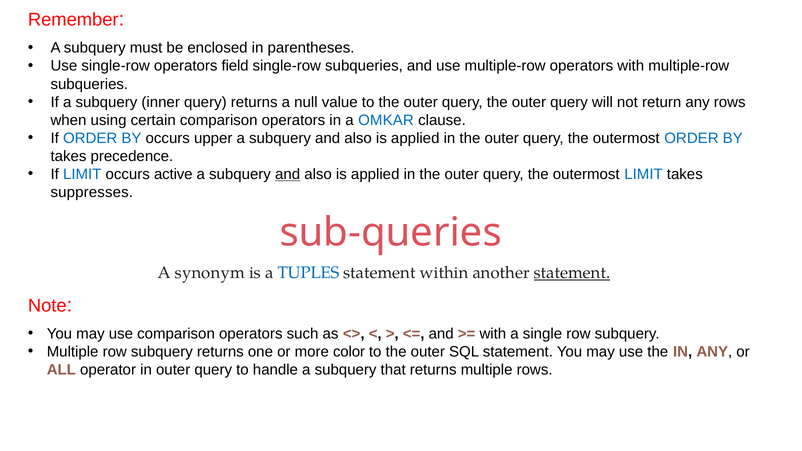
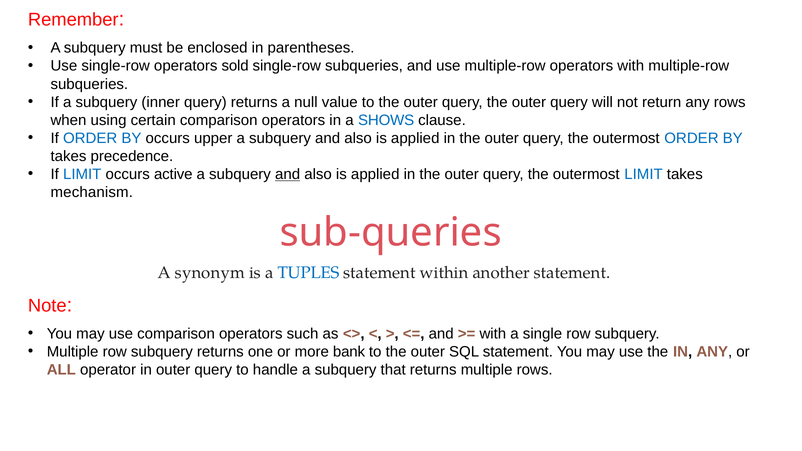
field: field -> sold
OMKAR: OMKAR -> SHOWS
suppresses: suppresses -> mechanism
statement at (572, 273) underline: present -> none
color: color -> bank
